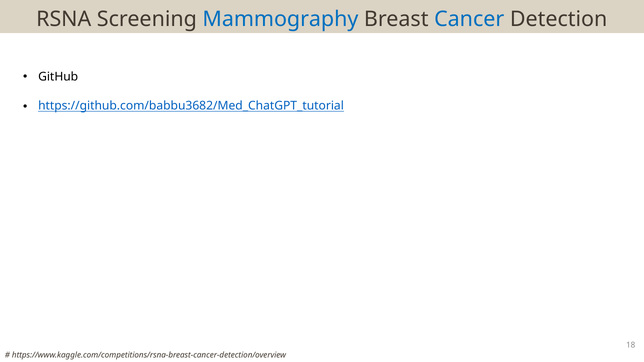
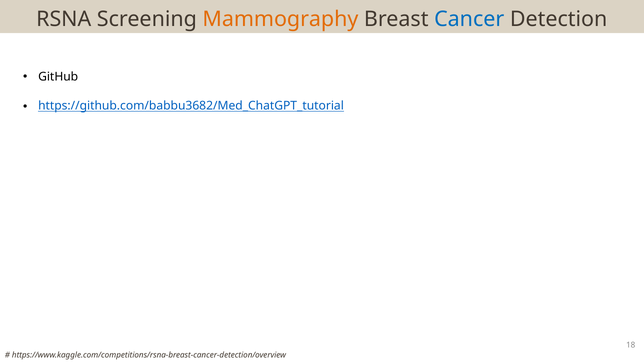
Mammography colour: blue -> orange
